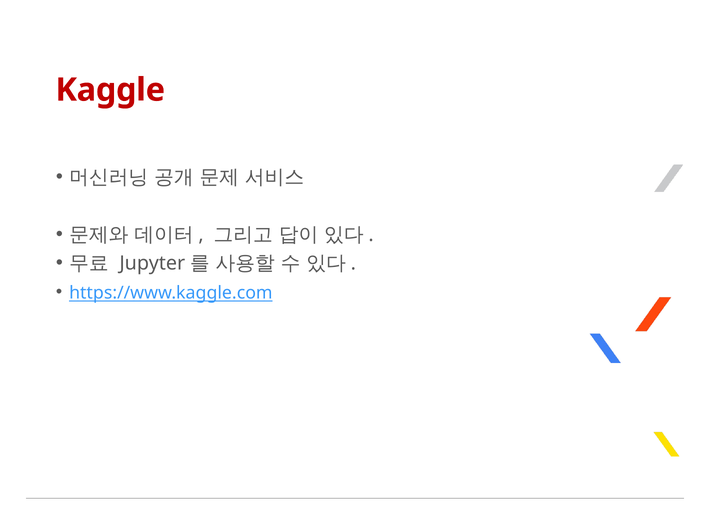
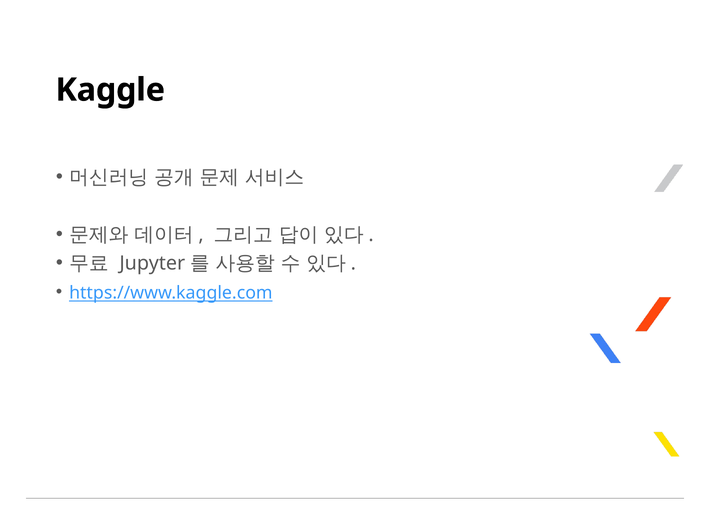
Kaggle colour: red -> black
